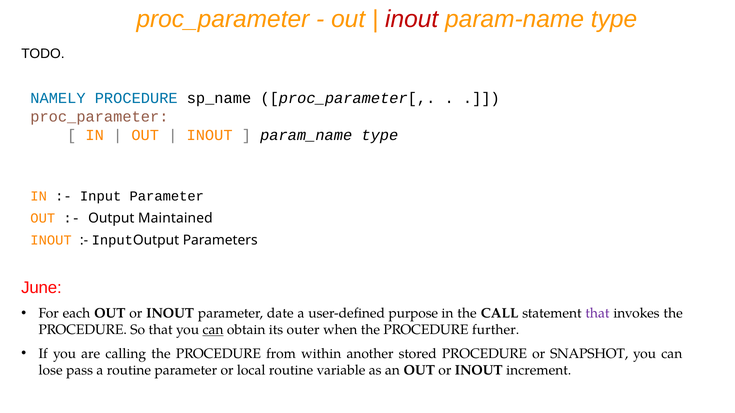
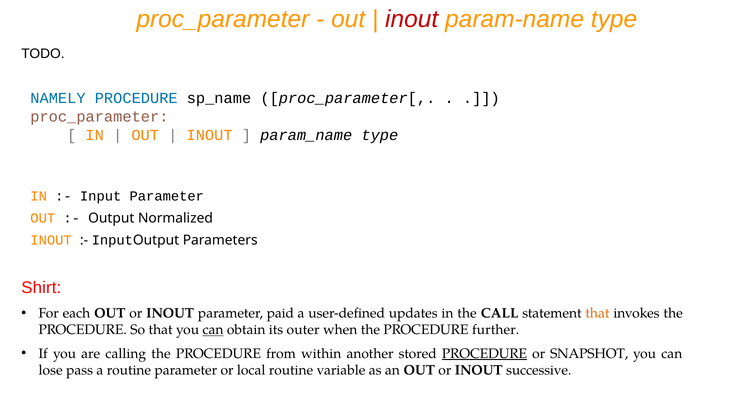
Maintained: Maintained -> Normalized
June: June -> Shirt
date: date -> paid
purpose: purpose -> updates
that at (597, 314) colour: purple -> orange
PROCEDURE at (484, 354) underline: none -> present
increment: increment -> successive
